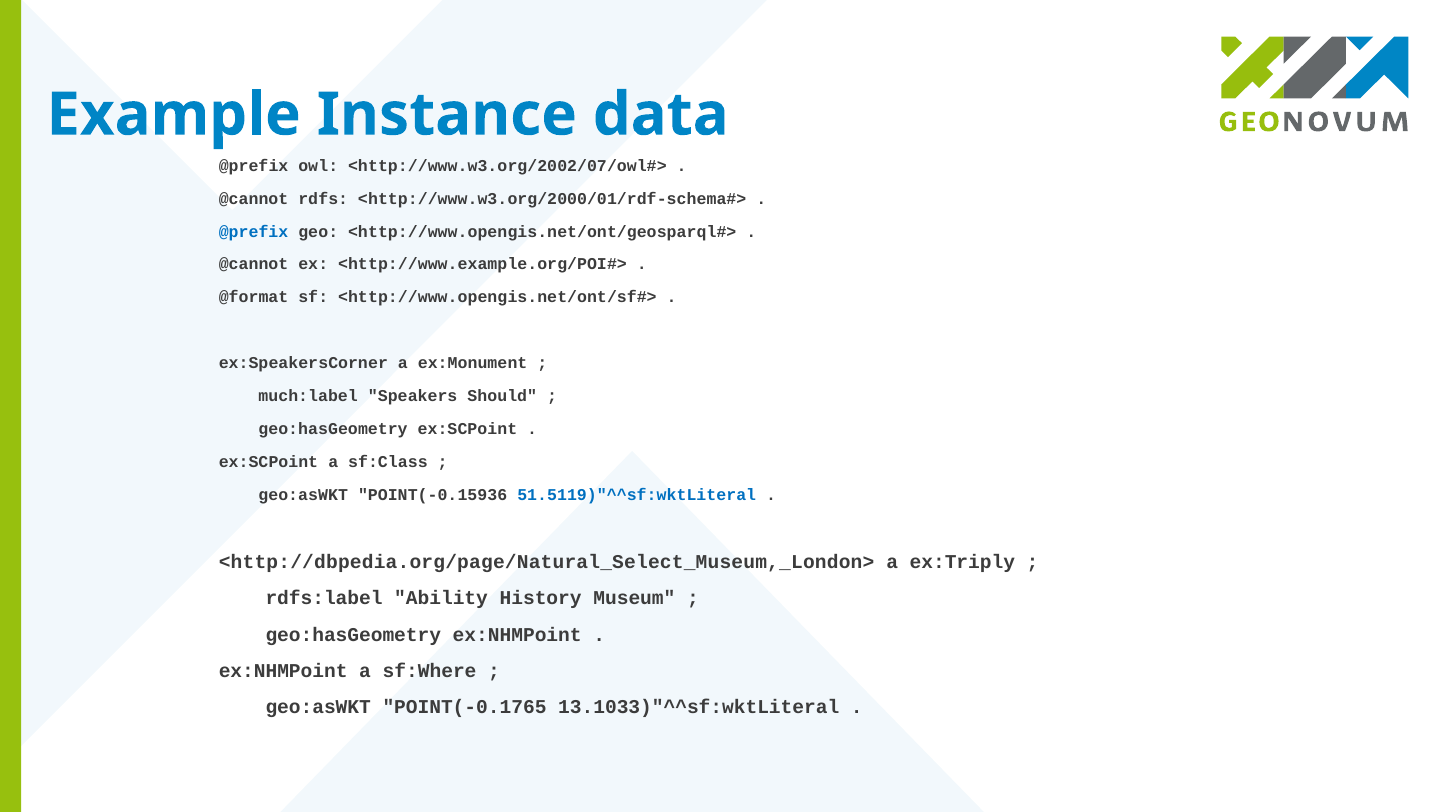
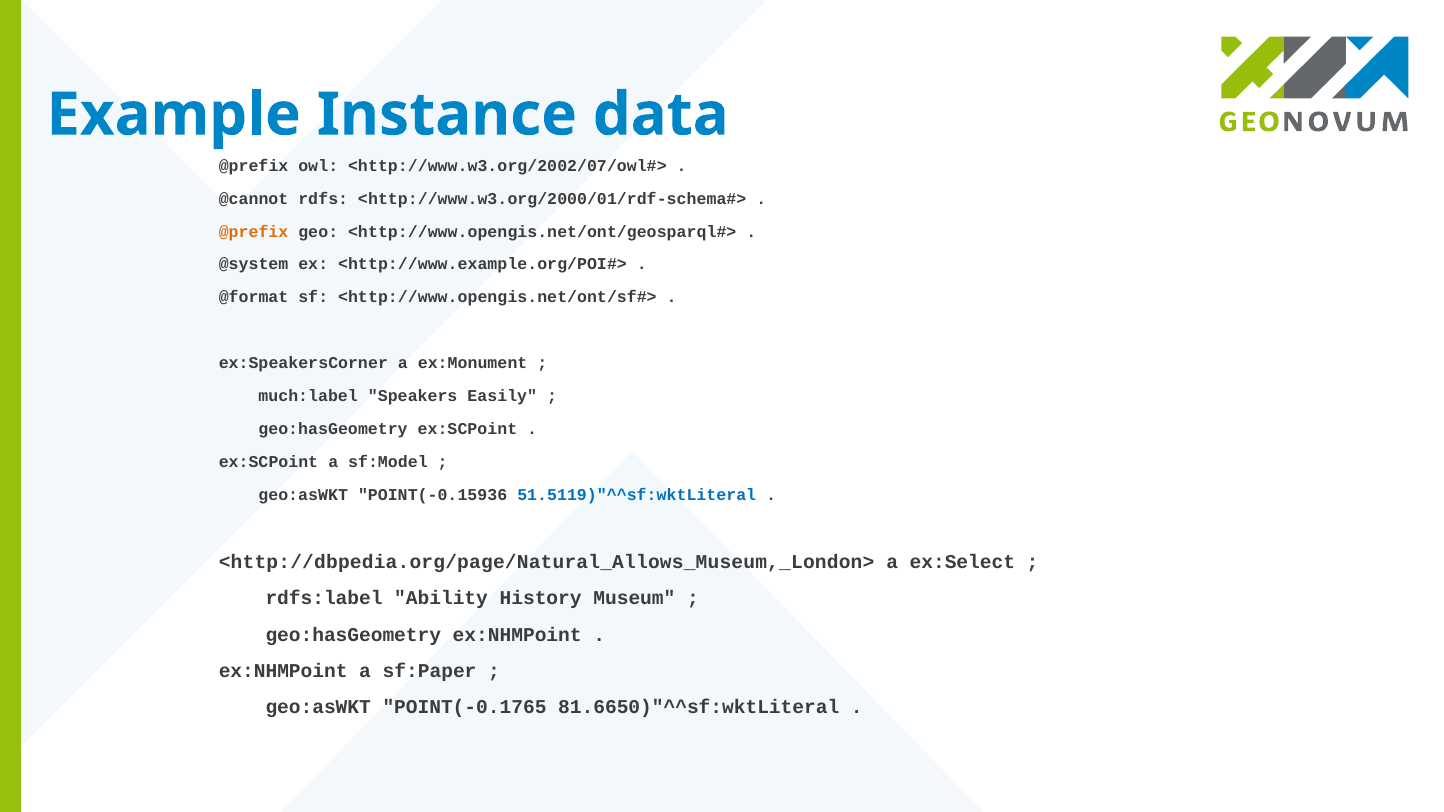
@prefix at (254, 232) colour: blue -> orange
@cannot at (254, 265): @cannot -> @system
Should: Should -> Easily
sf:Class: sf:Class -> sf:Model
<http://dbpedia.org/page/Natural_Select_Museum,_London>: <http://dbpedia.org/page/Natural_Select_Museum,_London> -> <http://dbpedia.org/page/Natural_Allows_Museum,_London>
ex:Triply: ex:Triply -> ex:Select
sf:Where: sf:Where -> sf:Paper
13.1033)"^^sf:wktLiteral: 13.1033)"^^sf:wktLiteral -> 81.6650)"^^sf:wktLiteral
